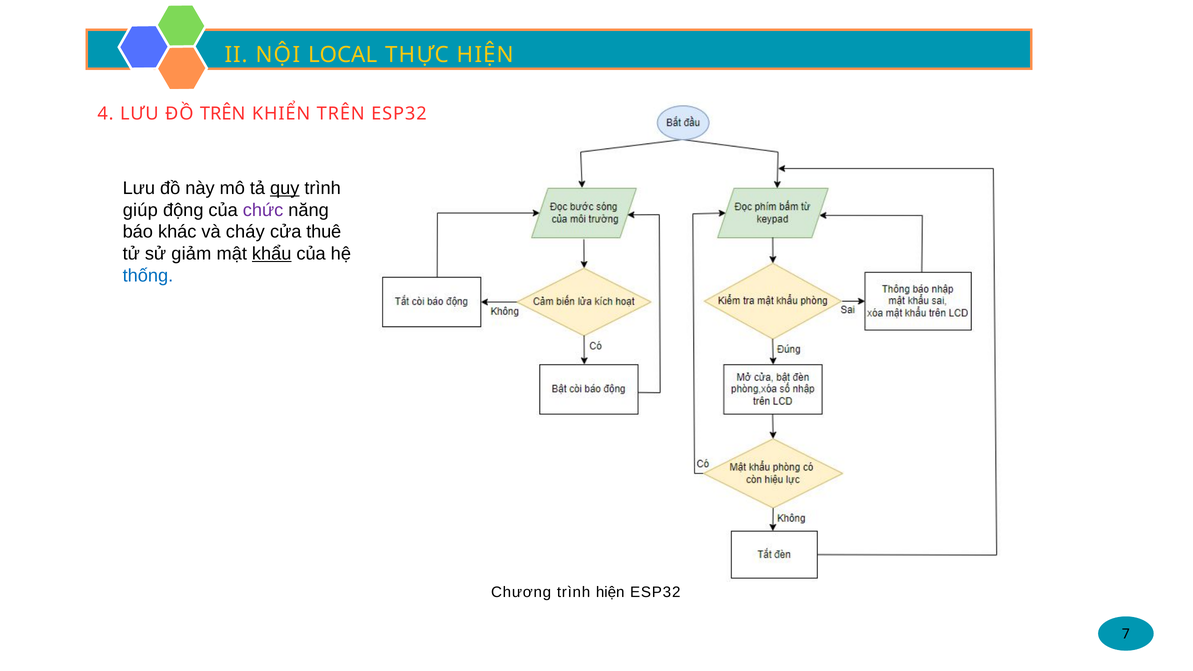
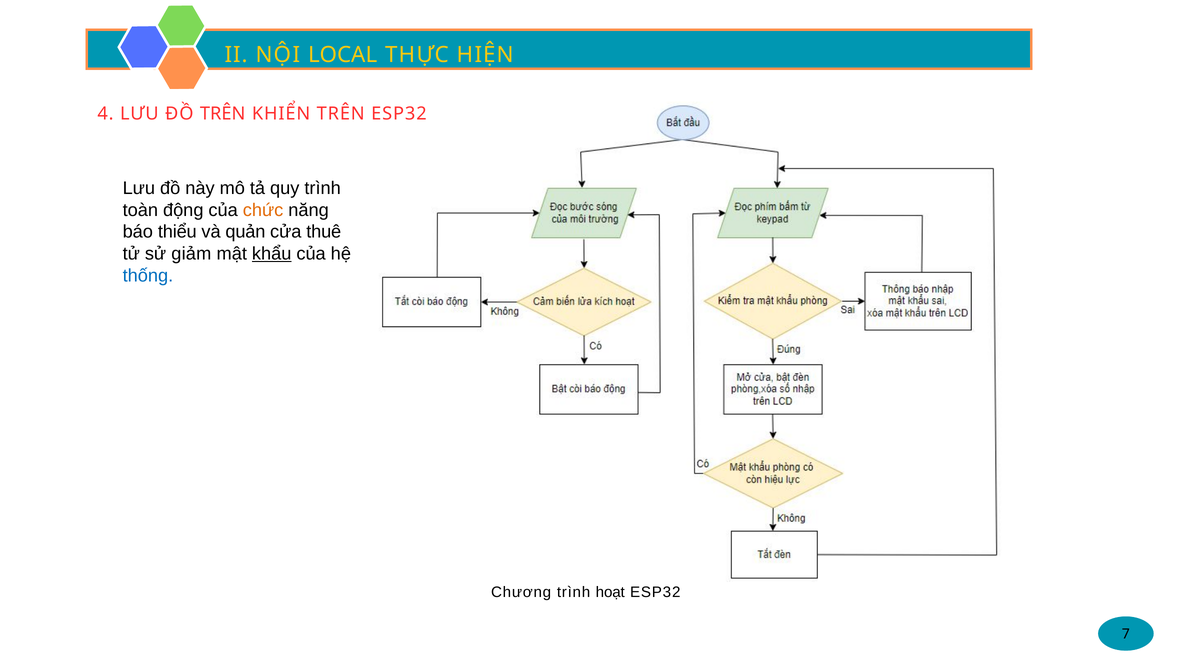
quy underline: present -> none
giúp: giúp -> toàn
chức colour: purple -> orange
khác: khác -> thiểu
cháy: cháy -> quản
trình hiện: hiện -> hoạt
